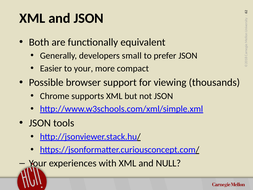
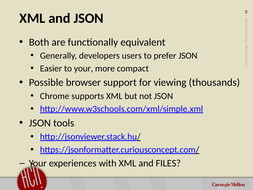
small: small -> users
NULL: NULL -> FILES
